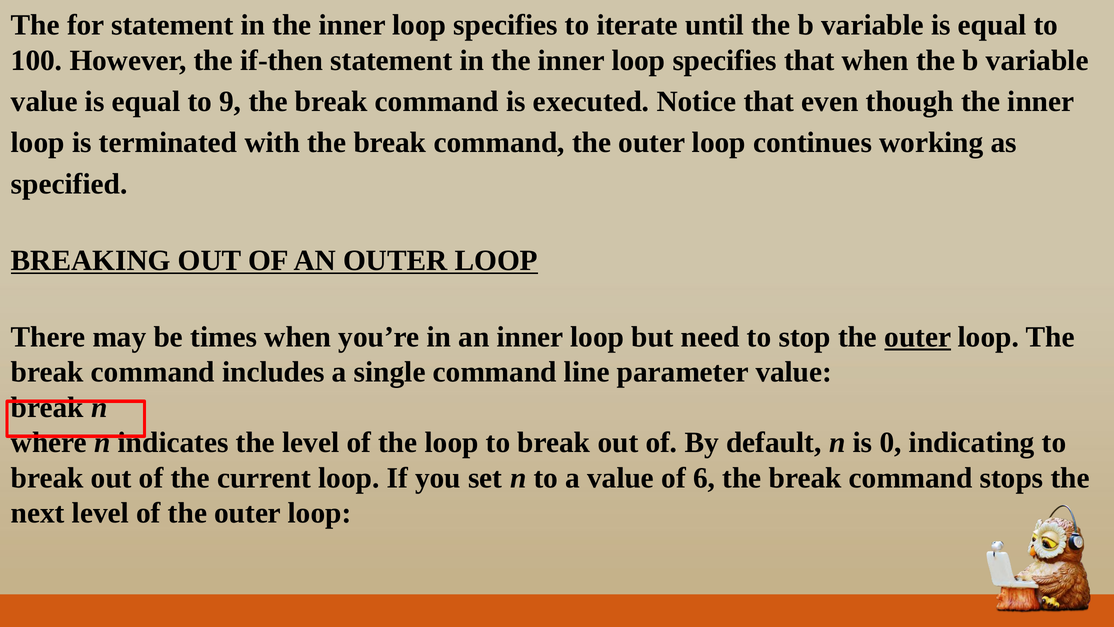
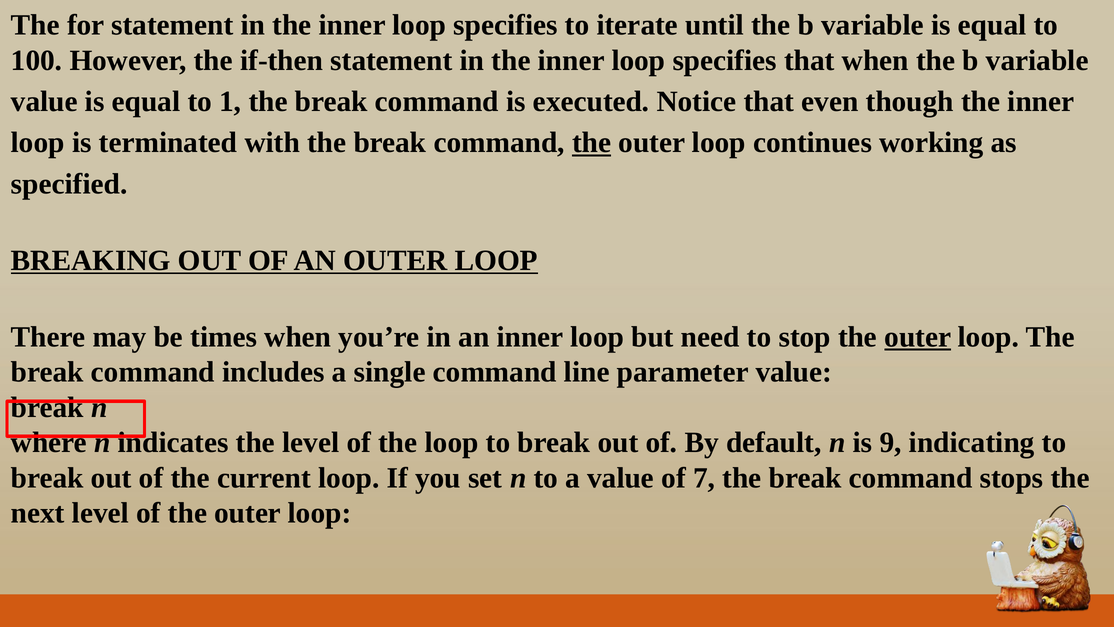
9: 9 -> 1
the at (592, 143) underline: none -> present
0: 0 -> 9
6: 6 -> 7
